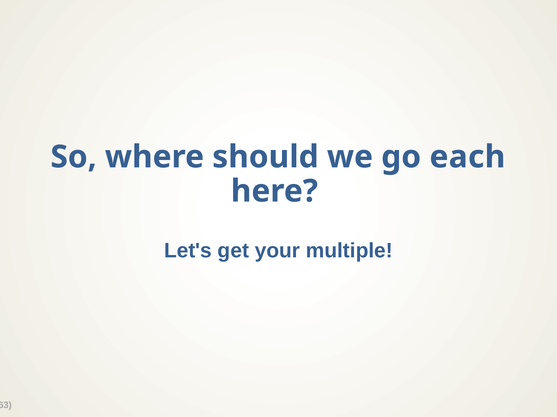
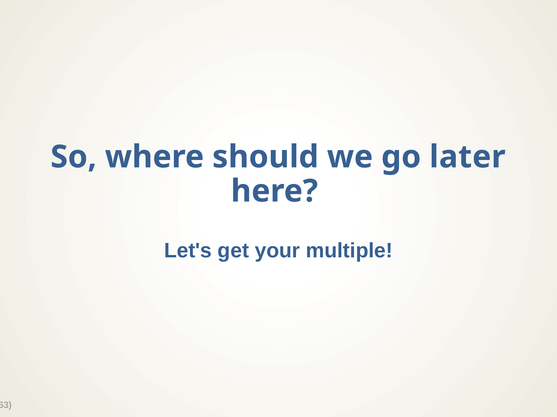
each: each -> later
